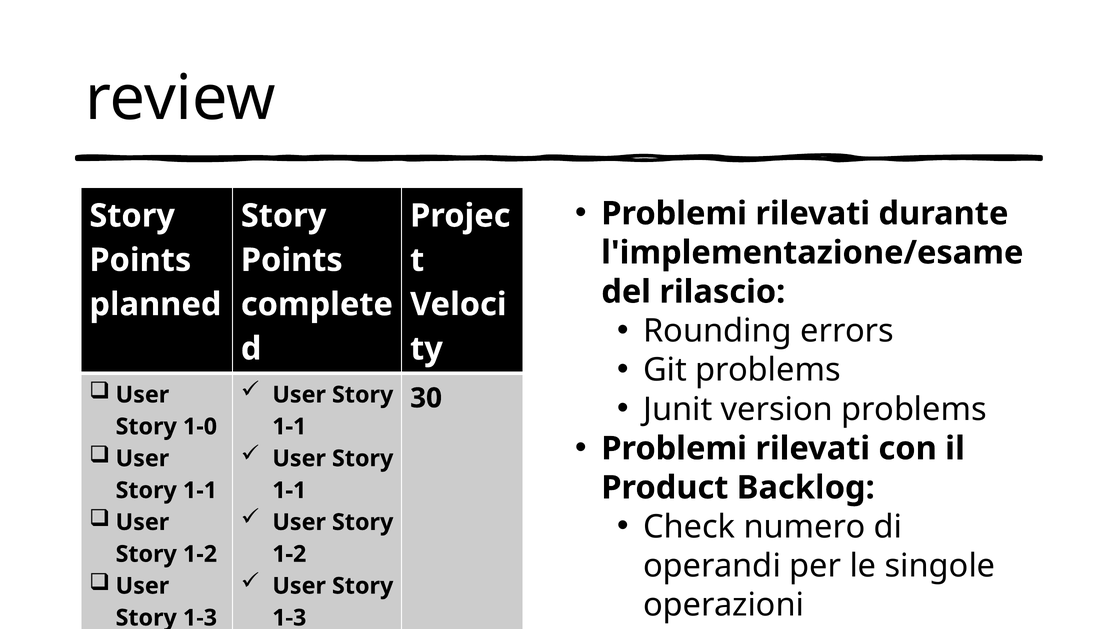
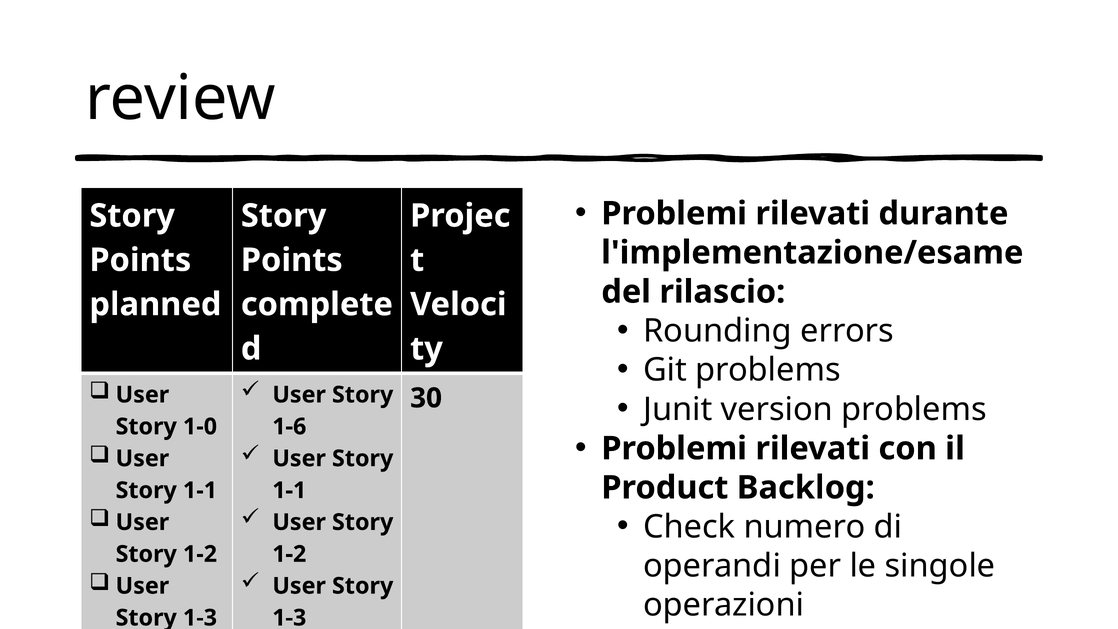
1-1 at (289, 427): 1-1 -> 1-6
